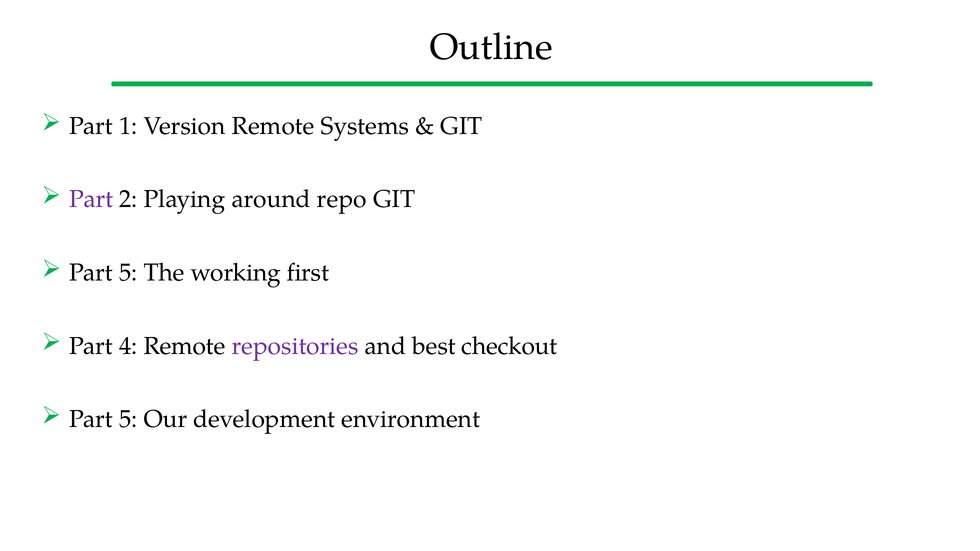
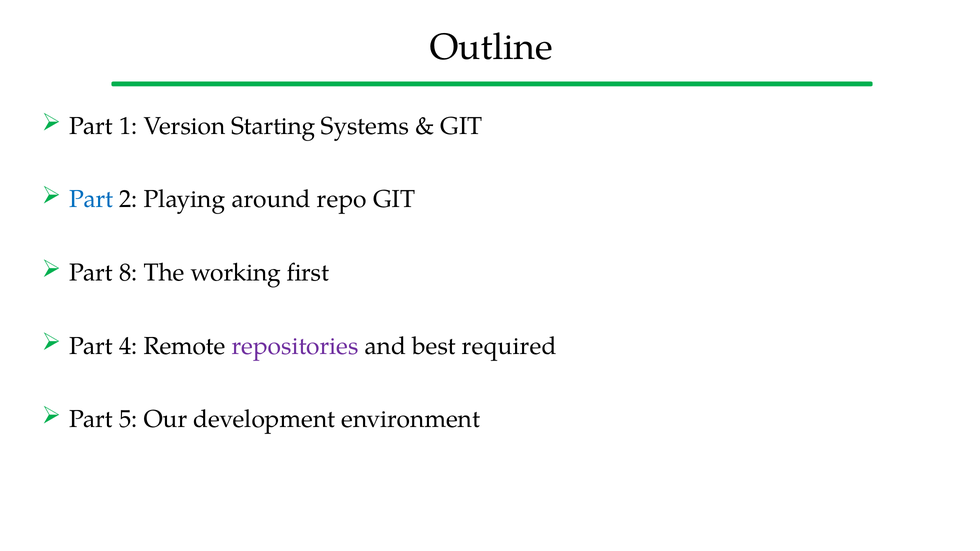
Version Remote: Remote -> Starting
Part at (91, 200) colour: purple -> blue
5 at (128, 273): 5 -> 8
checkout: checkout -> required
